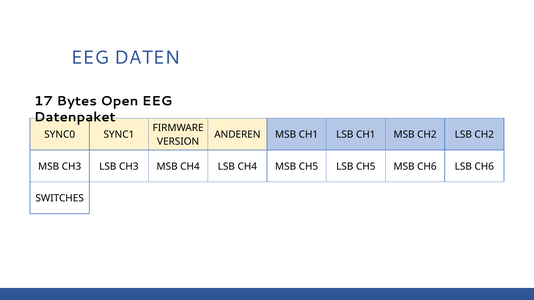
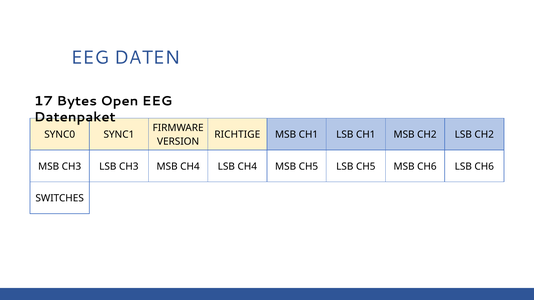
ANDEREN: ANDEREN -> RICHTIGE
